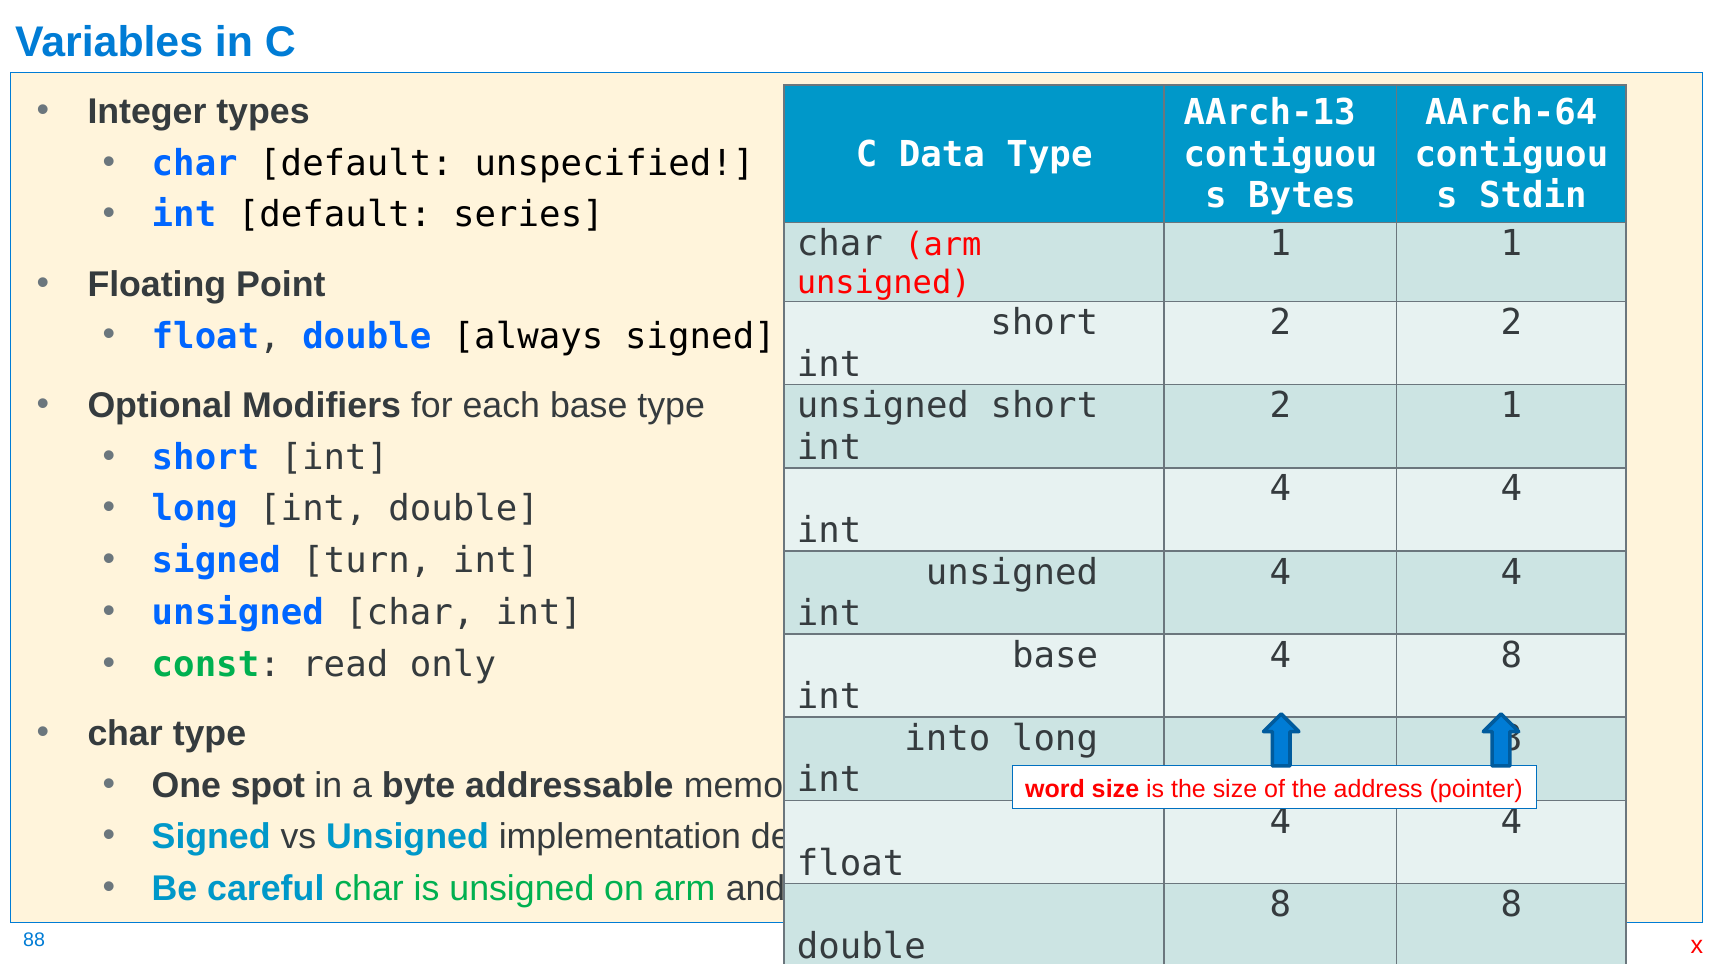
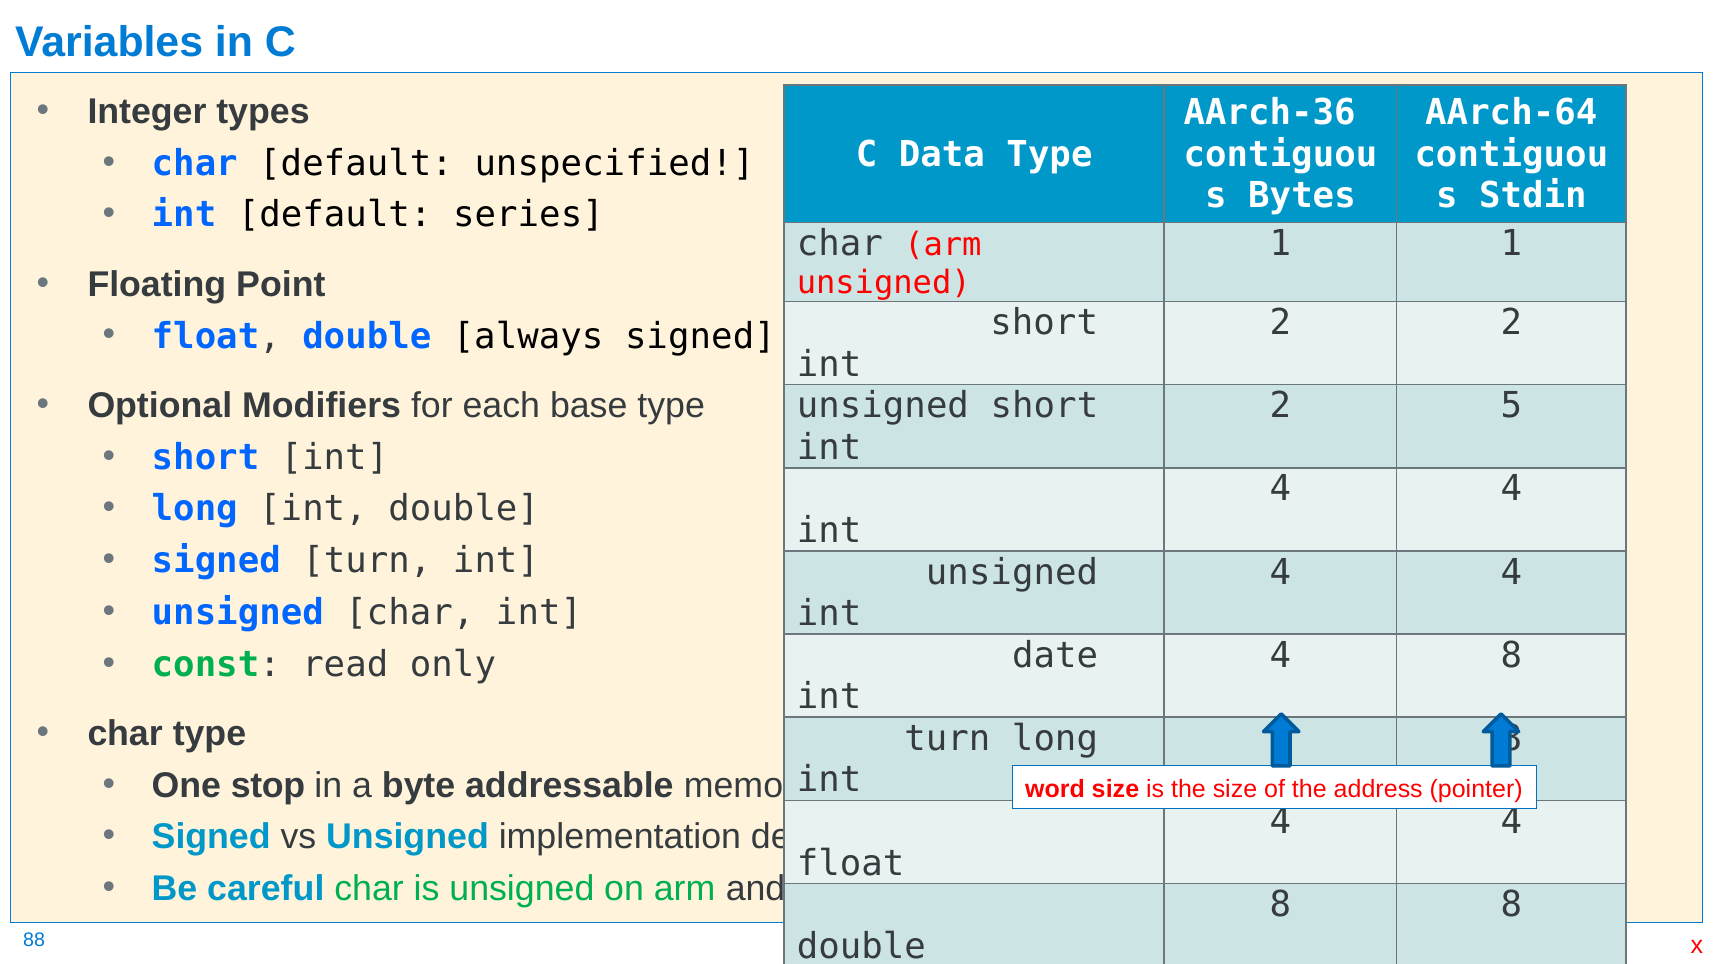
AArch-13: AArch-13 -> AArch-36
2 1: 1 -> 5
base at (1055, 655): base -> date
into at (947, 738): into -> turn
spot: spot -> stop
